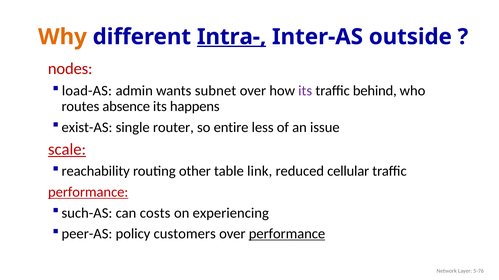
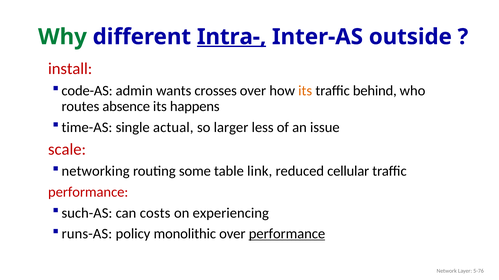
Why colour: orange -> green
nodes: nodes -> install
load-AS: load-AS -> code-AS
subnet: subnet -> crosses
its at (305, 91) colour: purple -> orange
exist-AS: exist-AS -> time-AS
router: router -> actual
entire: entire -> larger
scale underline: present -> none
reachability: reachability -> networking
other: other -> some
performance at (88, 193) underline: present -> none
peer-AS: peer-AS -> runs-AS
customers: customers -> monolithic
